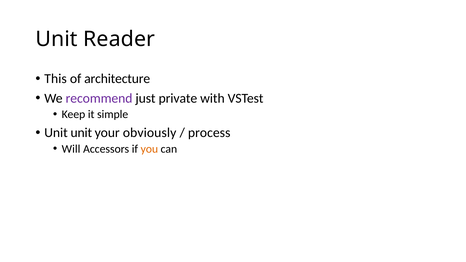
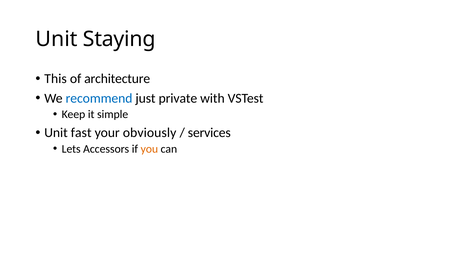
Reader: Reader -> Staying
recommend colour: purple -> blue
Unit unit: unit -> fast
process: process -> services
Will: Will -> Lets
